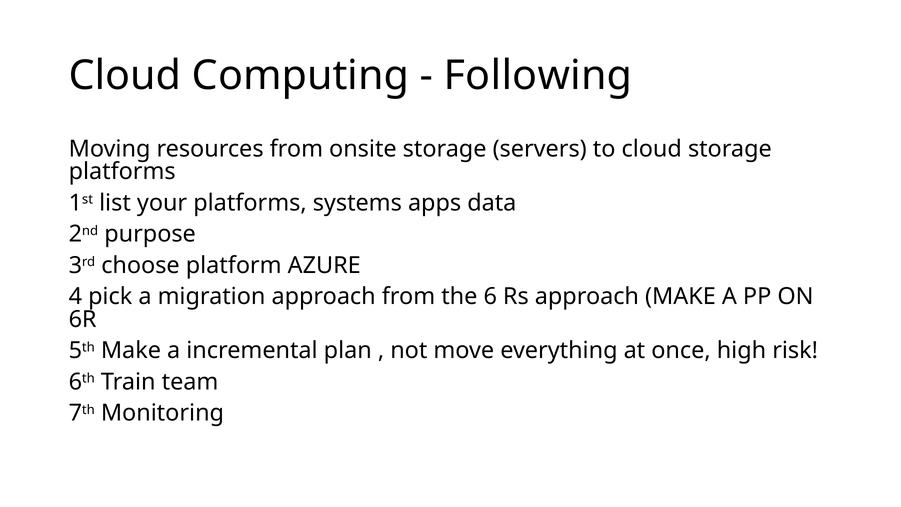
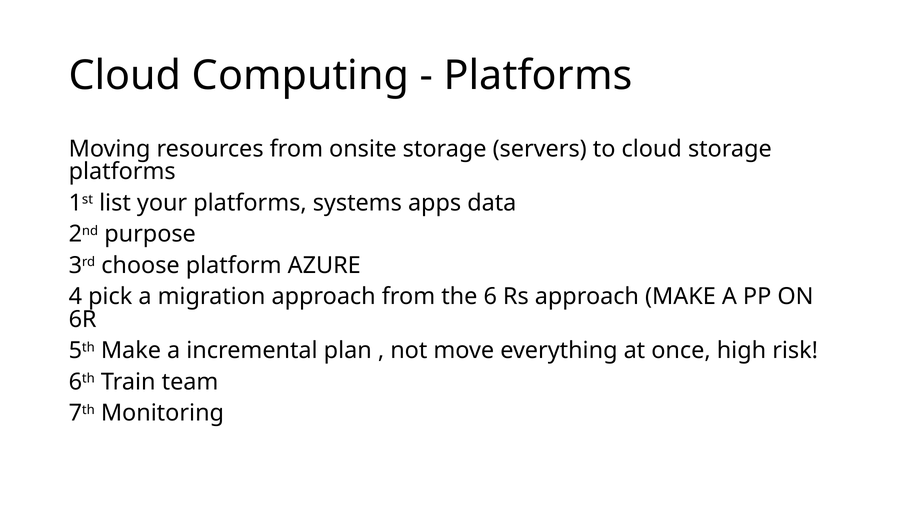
Following at (538, 76): Following -> Platforms
